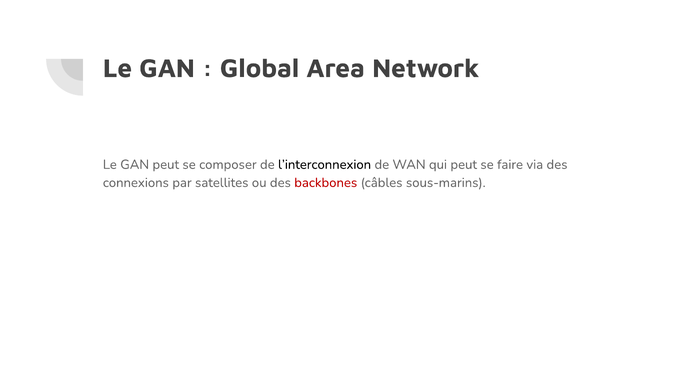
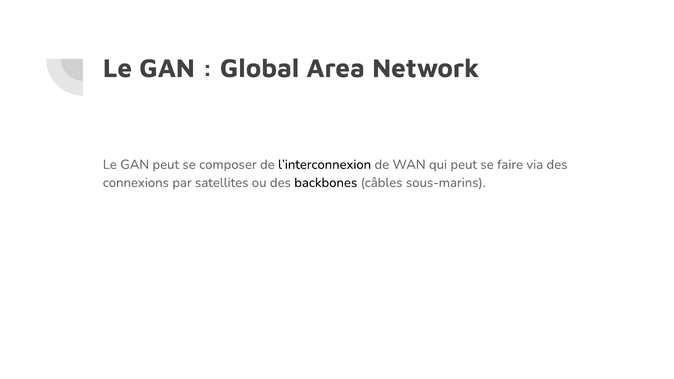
backbones colour: red -> black
